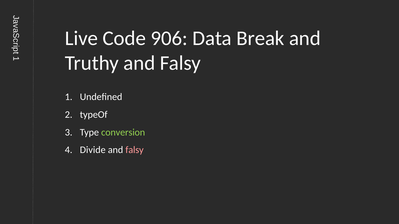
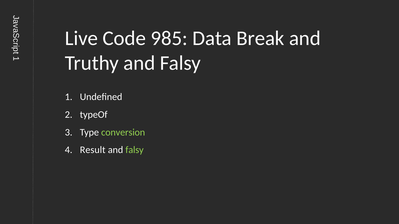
906: 906 -> 985
Divide: Divide -> Result
falsy at (135, 150) colour: pink -> light green
